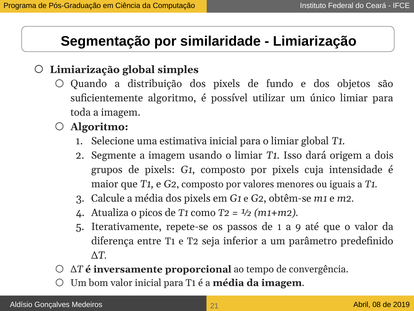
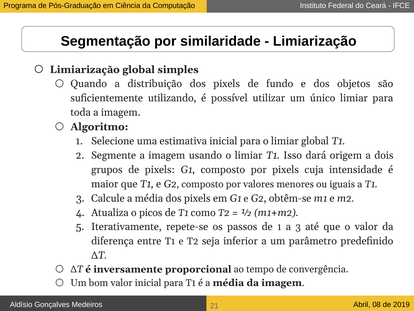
suficientemente algoritmo: algoritmo -> utilizando
a 9: 9 -> 3
